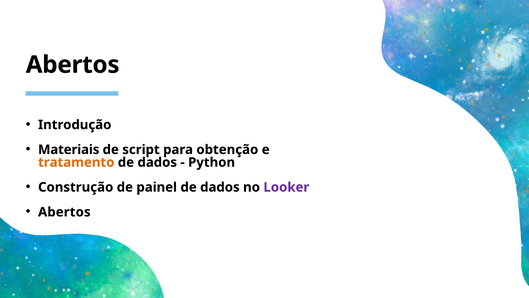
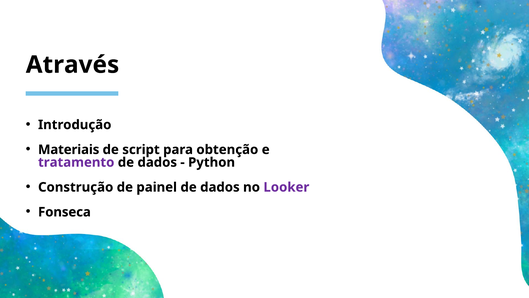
Abertos at (73, 65): Abertos -> Através
tratamento colour: orange -> purple
Abertos at (64, 212): Abertos -> Fonseca
